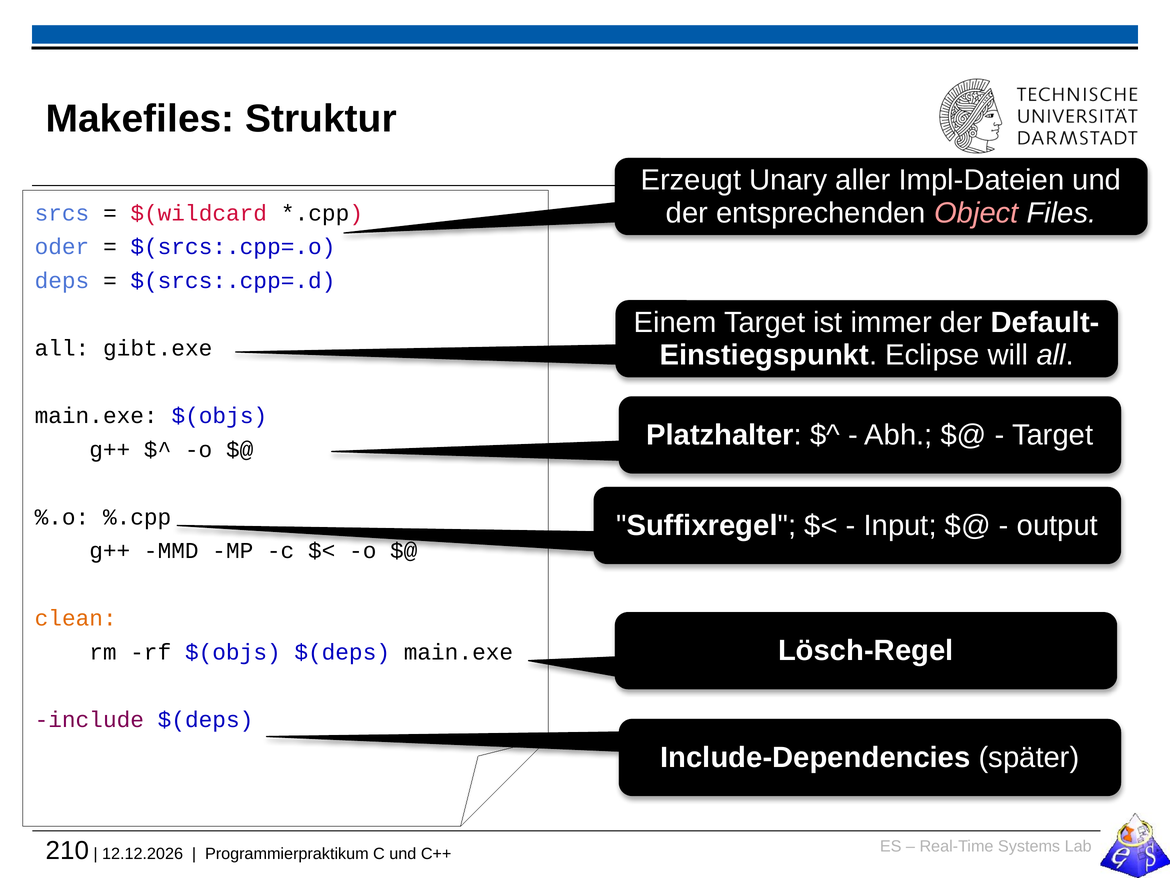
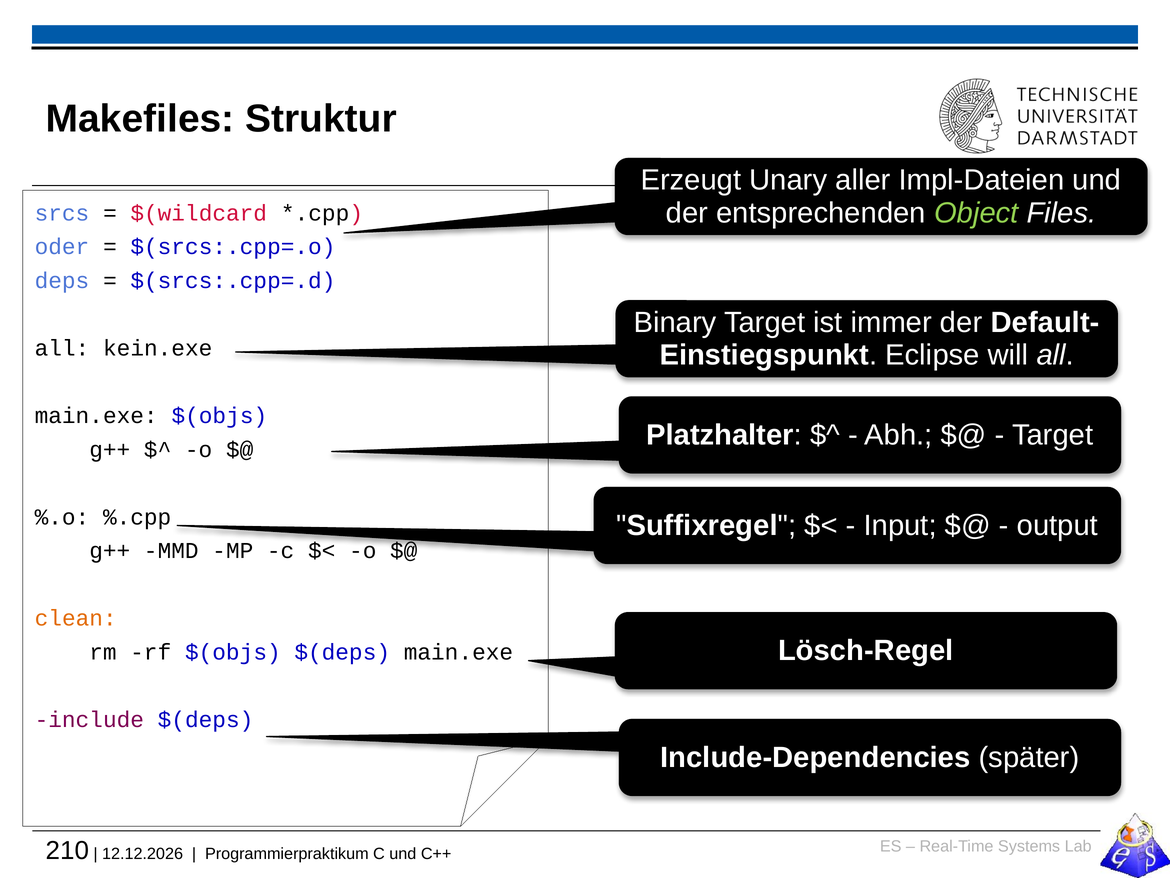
Object colour: pink -> light green
Einem: Einem -> Binary
gibt.exe: gibt.exe -> kein.exe
